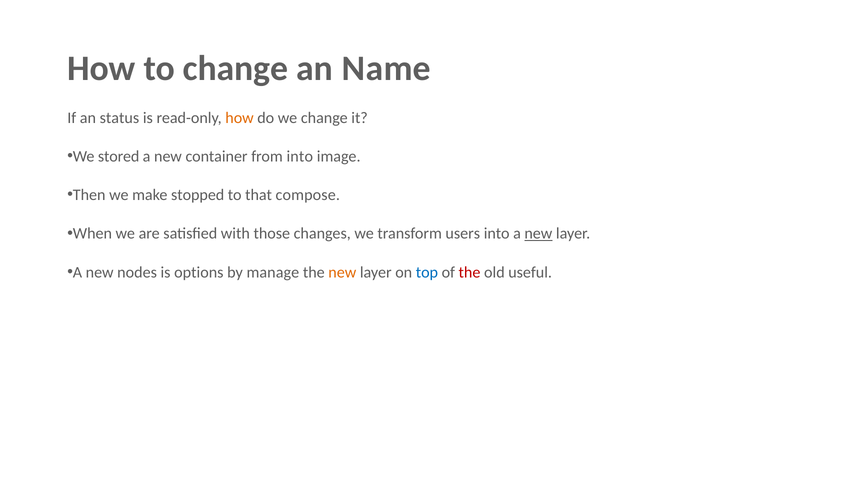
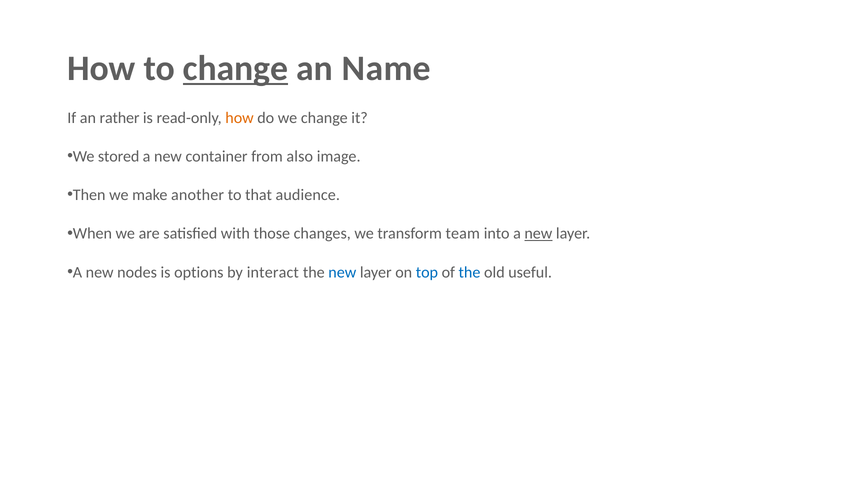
change at (236, 69) underline: none -> present
status: status -> rather
from into: into -> also
stopped: stopped -> another
compose: compose -> audience
users: users -> team
manage: manage -> interact
new at (342, 272) colour: orange -> blue
the at (469, 272) colour: red -> blue
